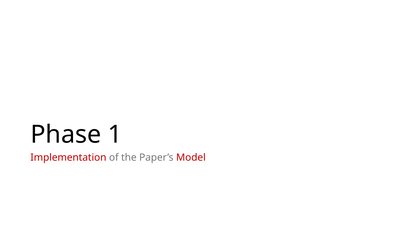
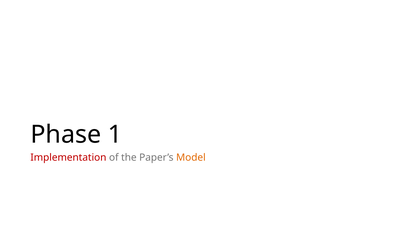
Model colour: red -> orange
